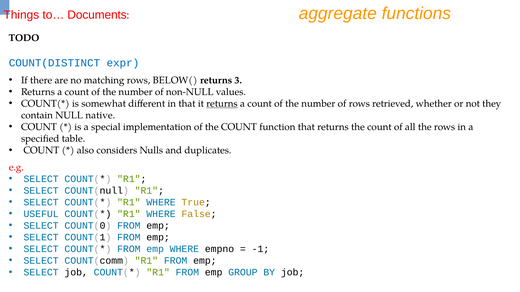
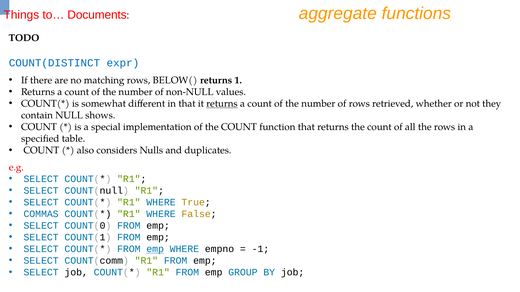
3: 3 -> 1
native: native -> shows
USEFUL: USEFUL -> COMMAS
emp at (155, 249) underline: none -> present
